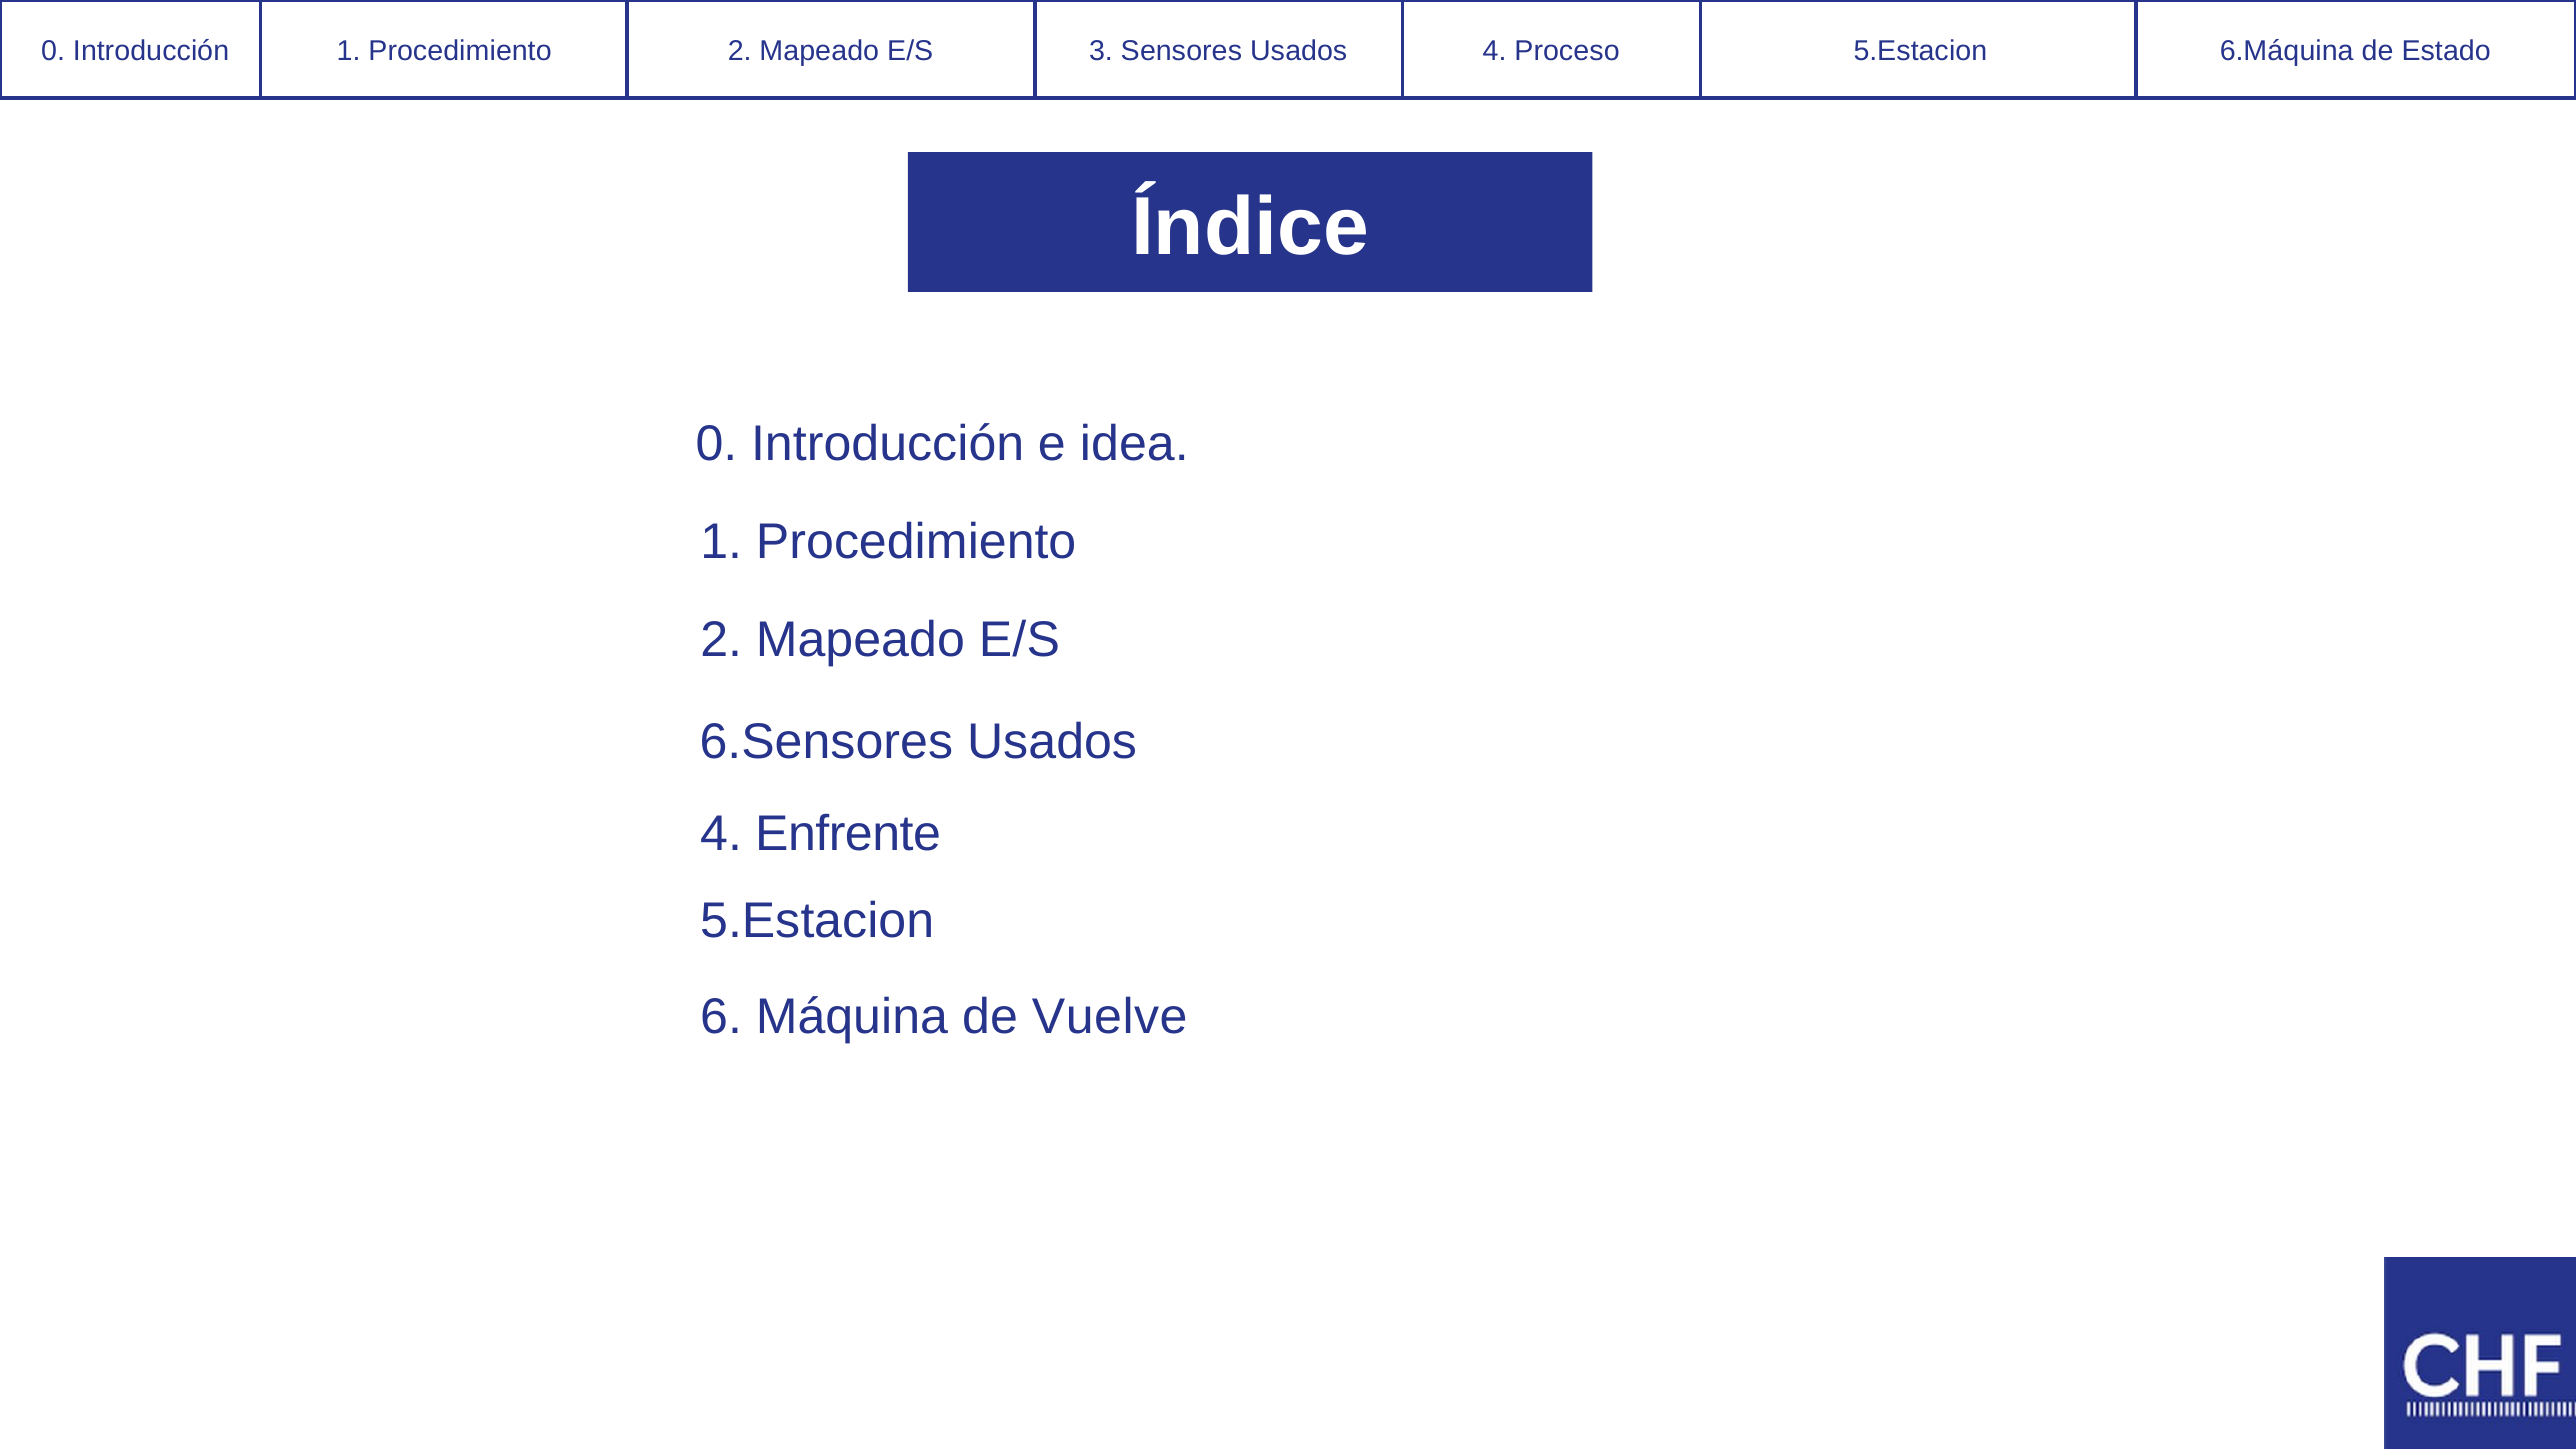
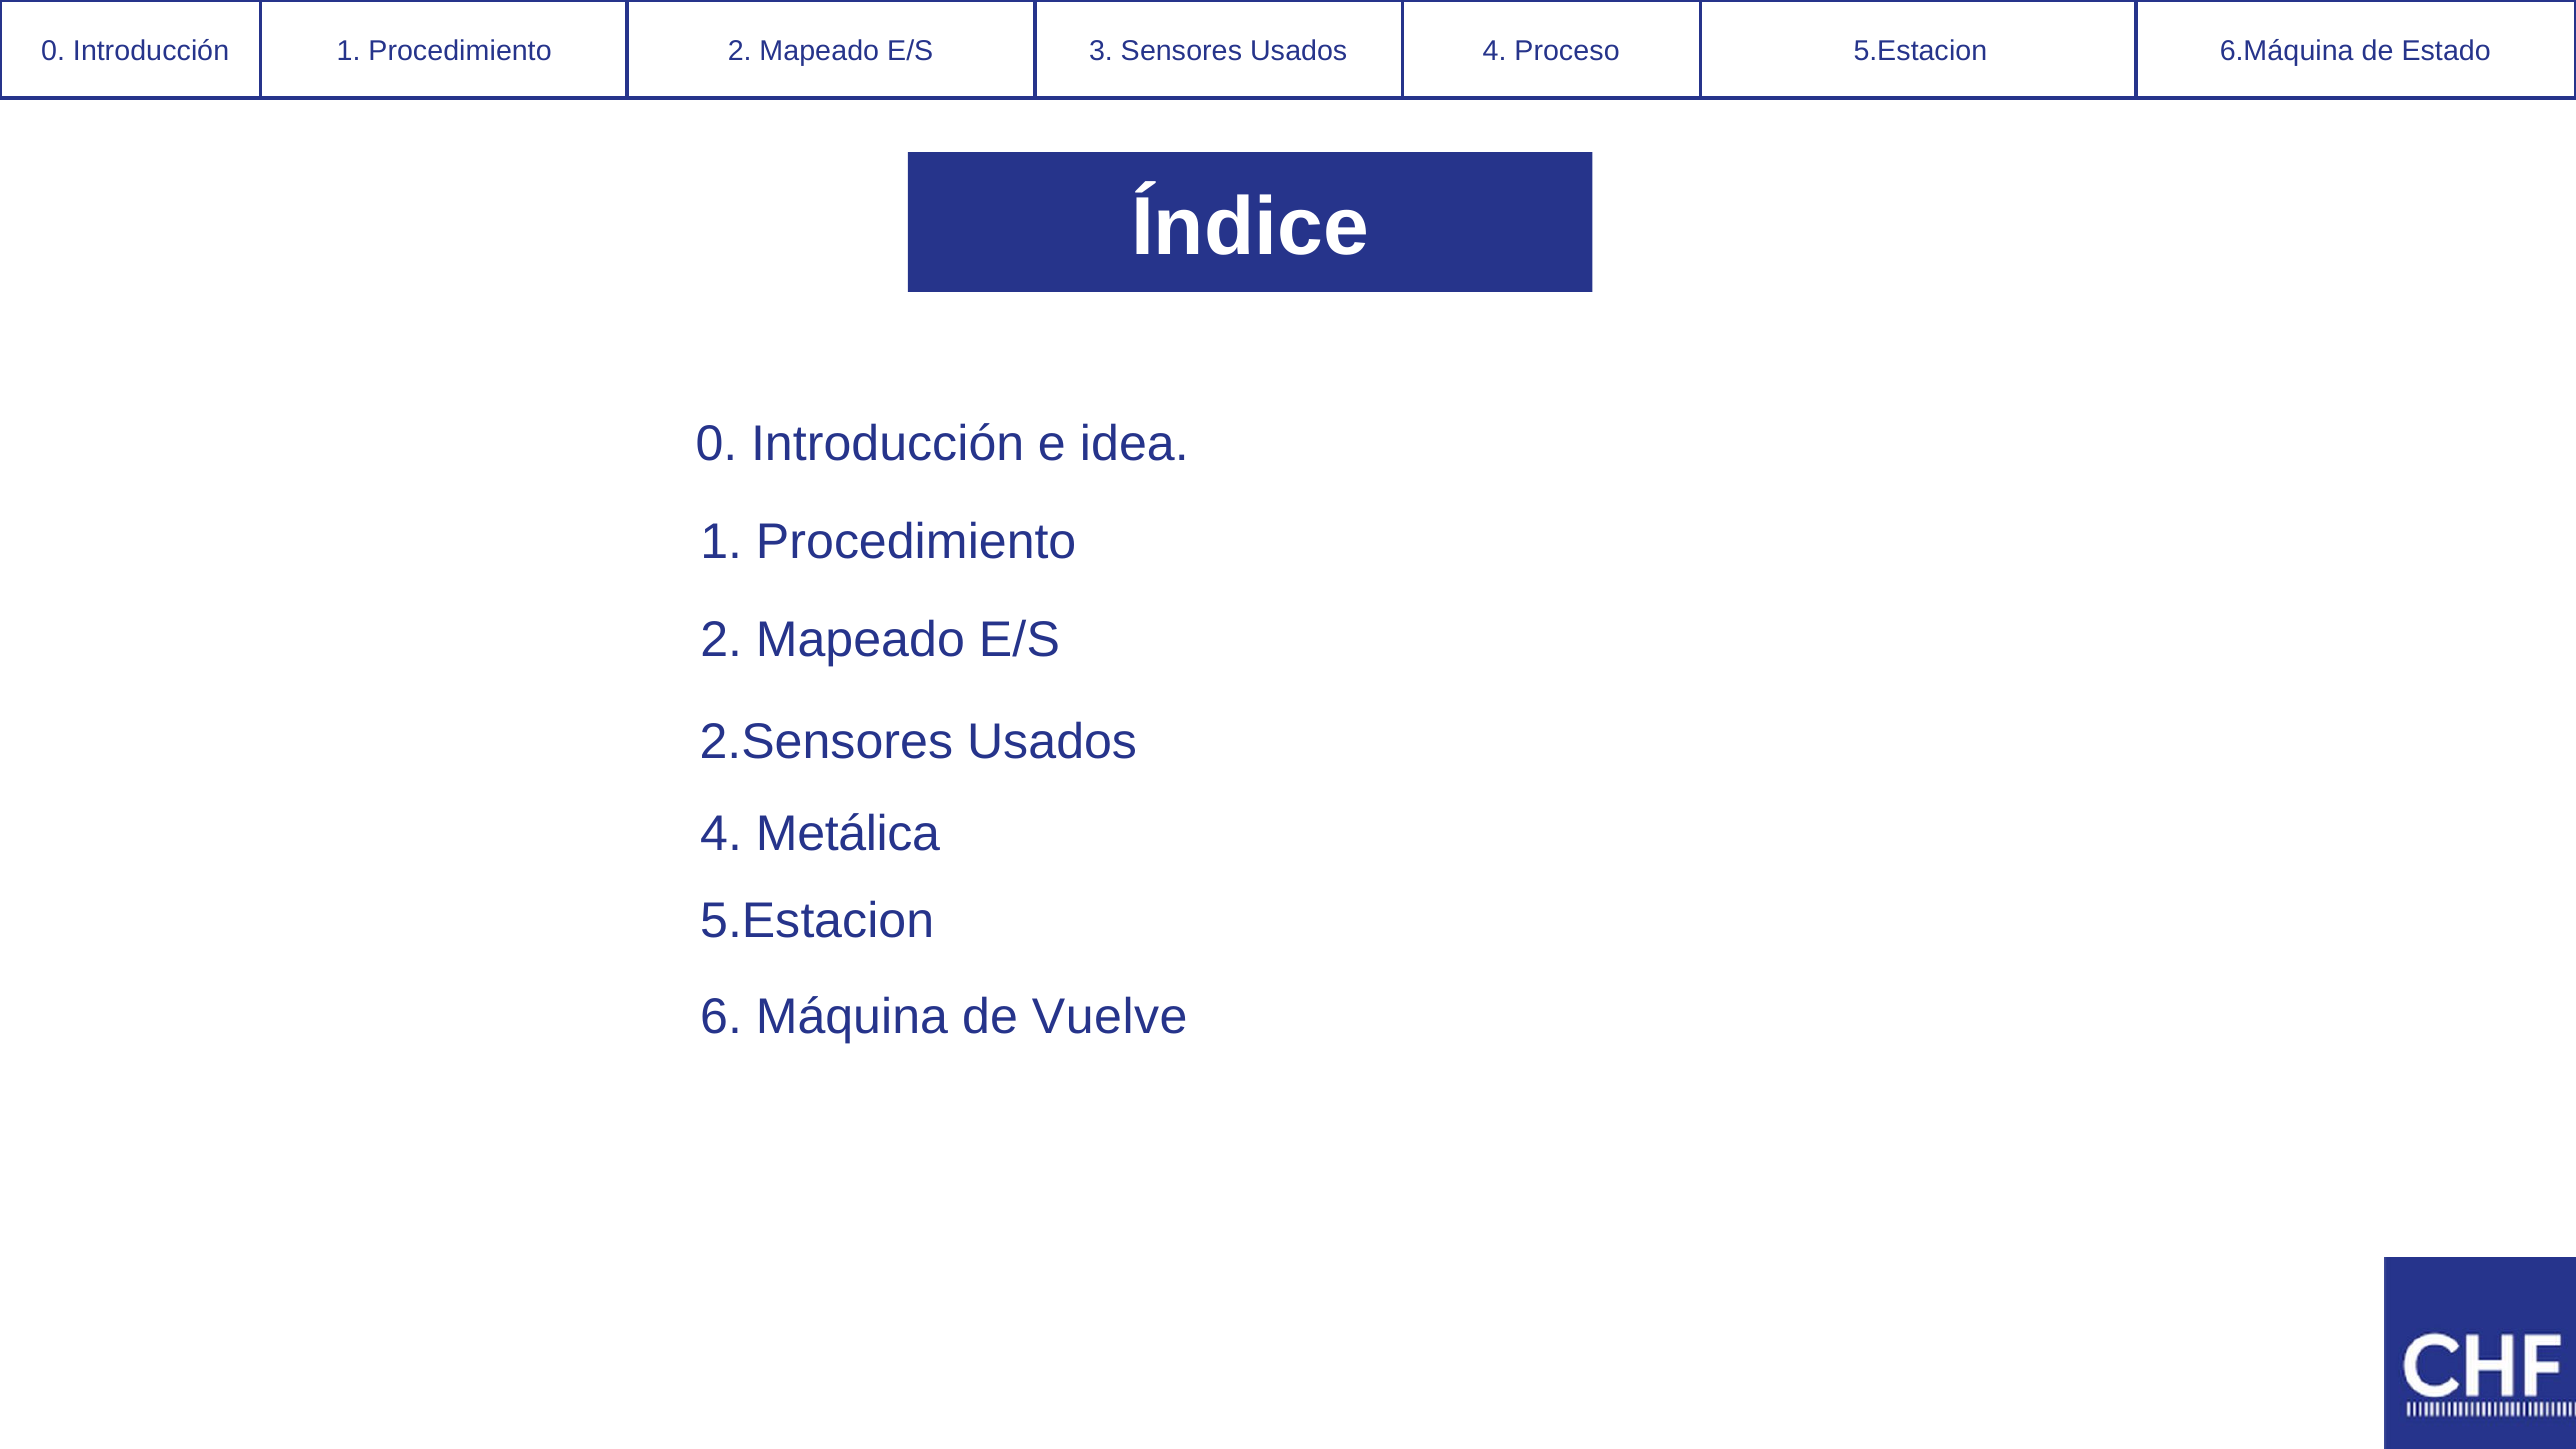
6.Sensores: 6.Sensores -> 2.Sensores
Enfrente: Enfrente -> Metálica
